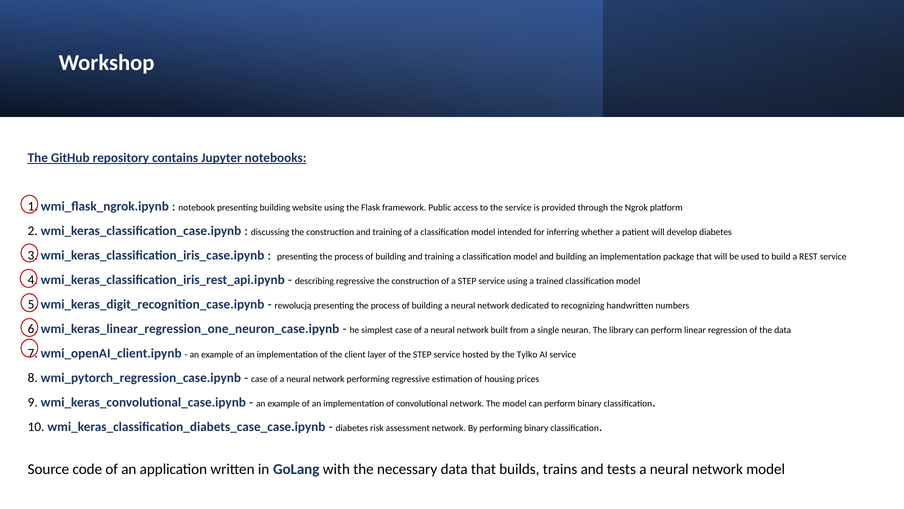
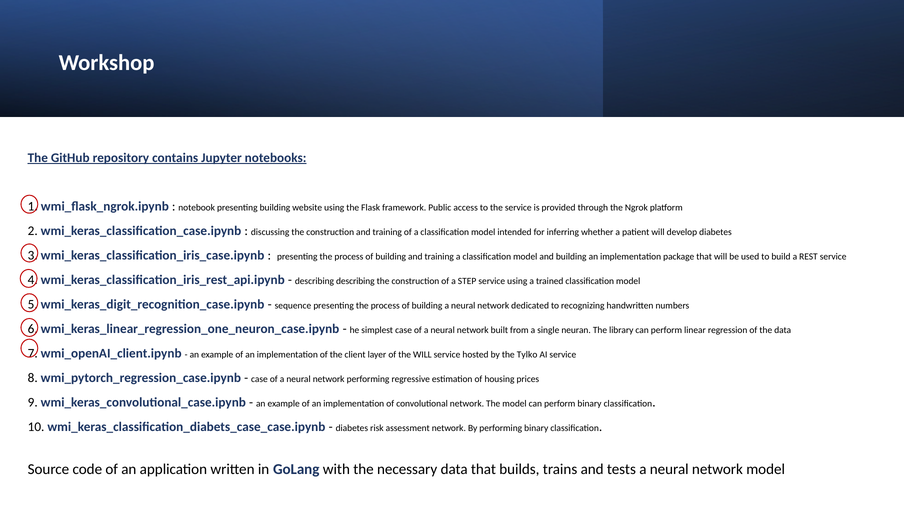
describing regressive: regressive -> describing
rewolucją: rewolucją -> sequence
the STEP: STEP -> WILL
